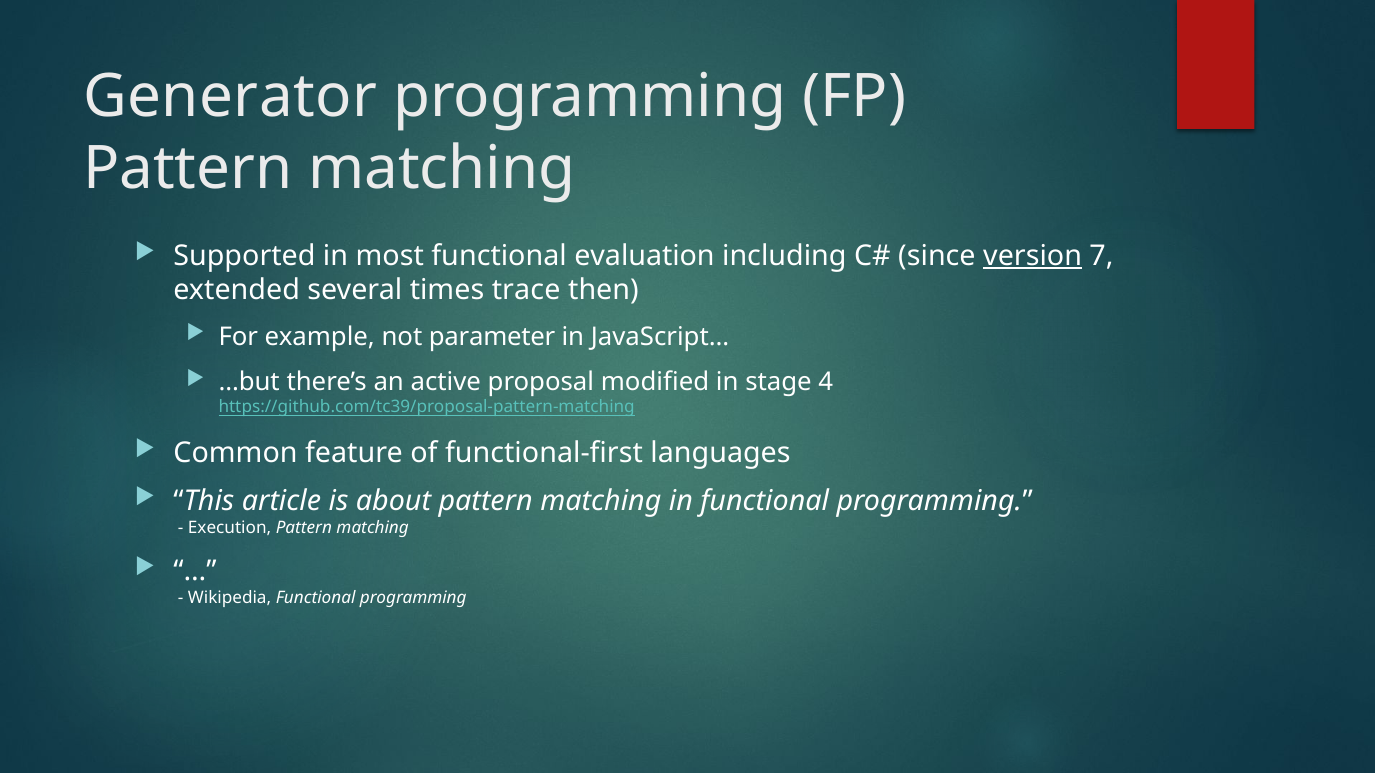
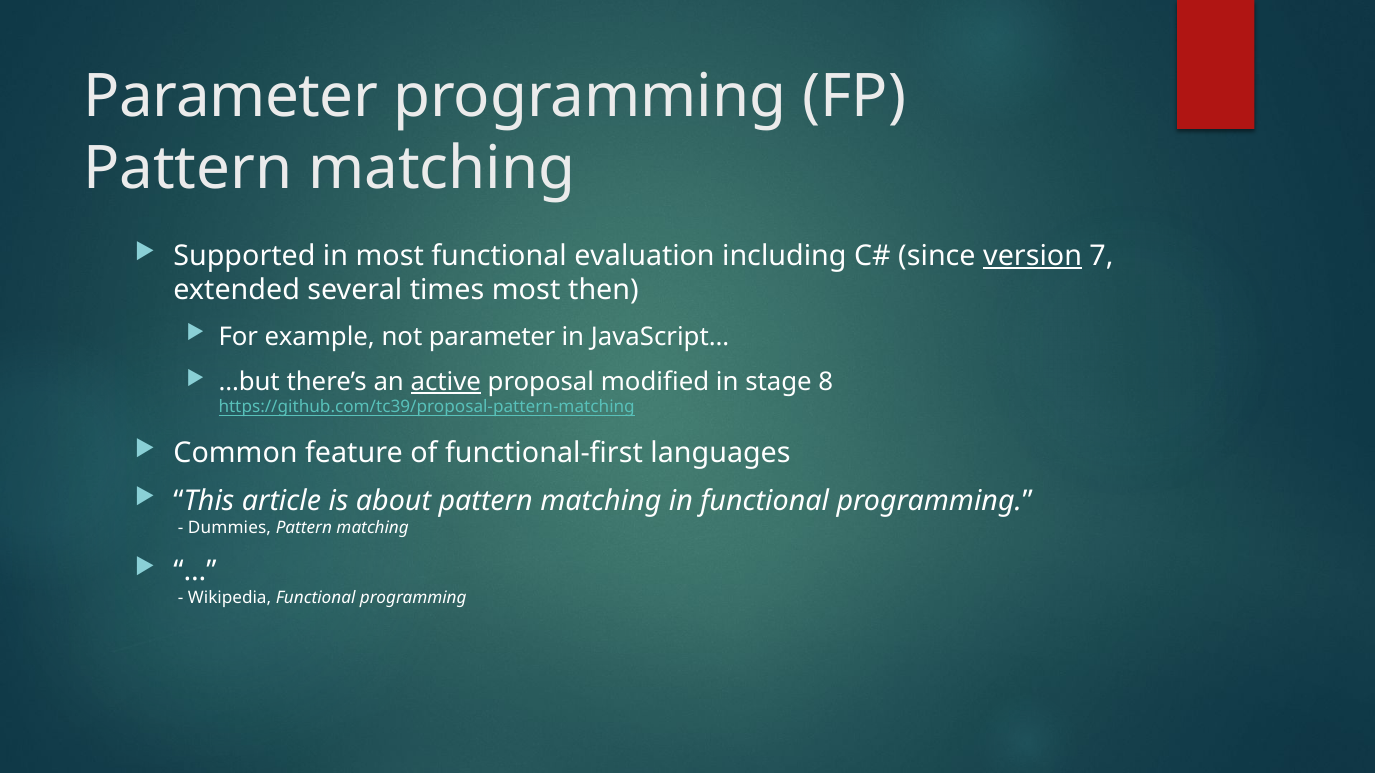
Generator at (230, 97): Generator -> Parameter
times trace: trace -> most
active underline: none -> present
4: 4 -> 8
Execution: Execution -> Dummies
